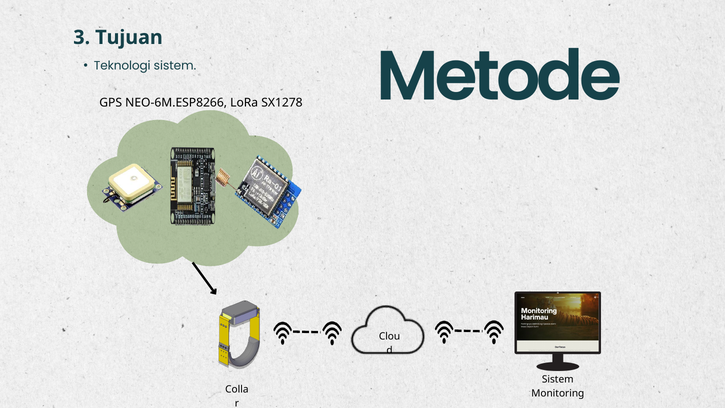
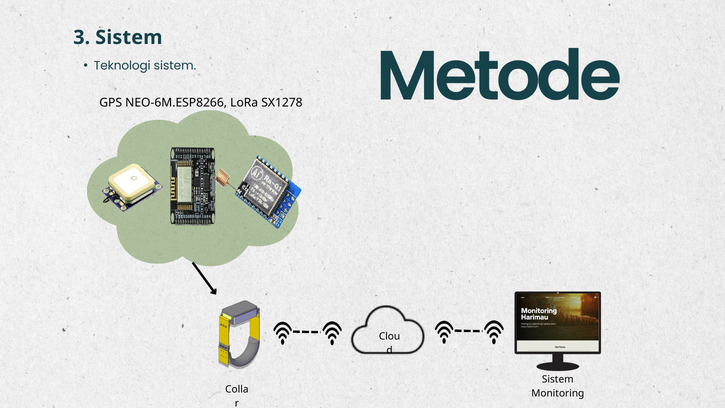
3 Tujuan: Tujuan -> Sistem
